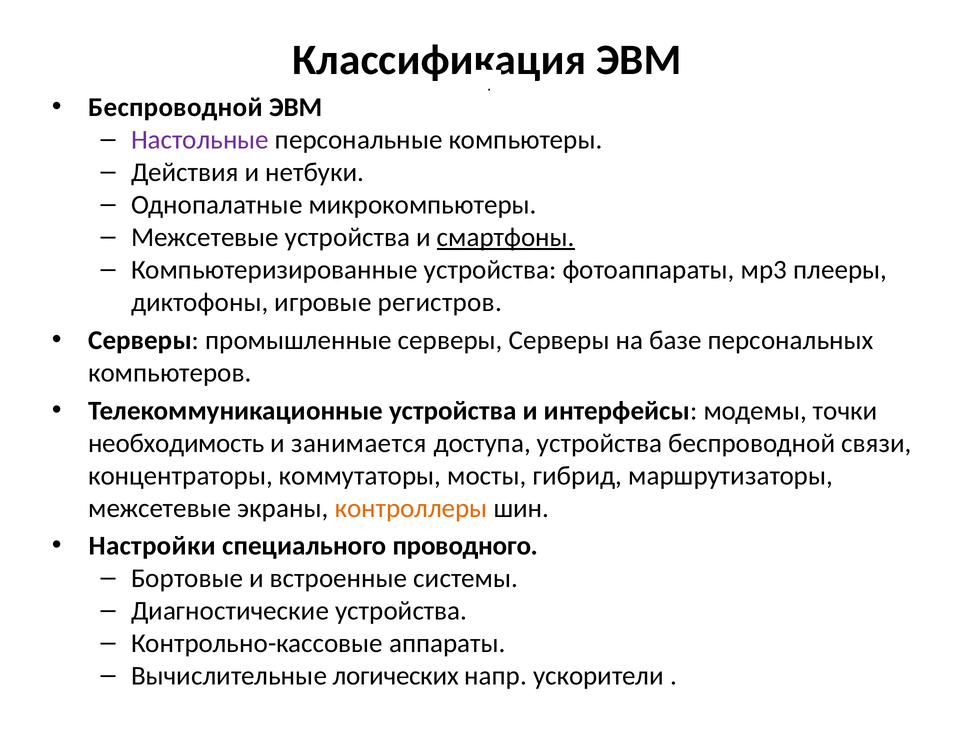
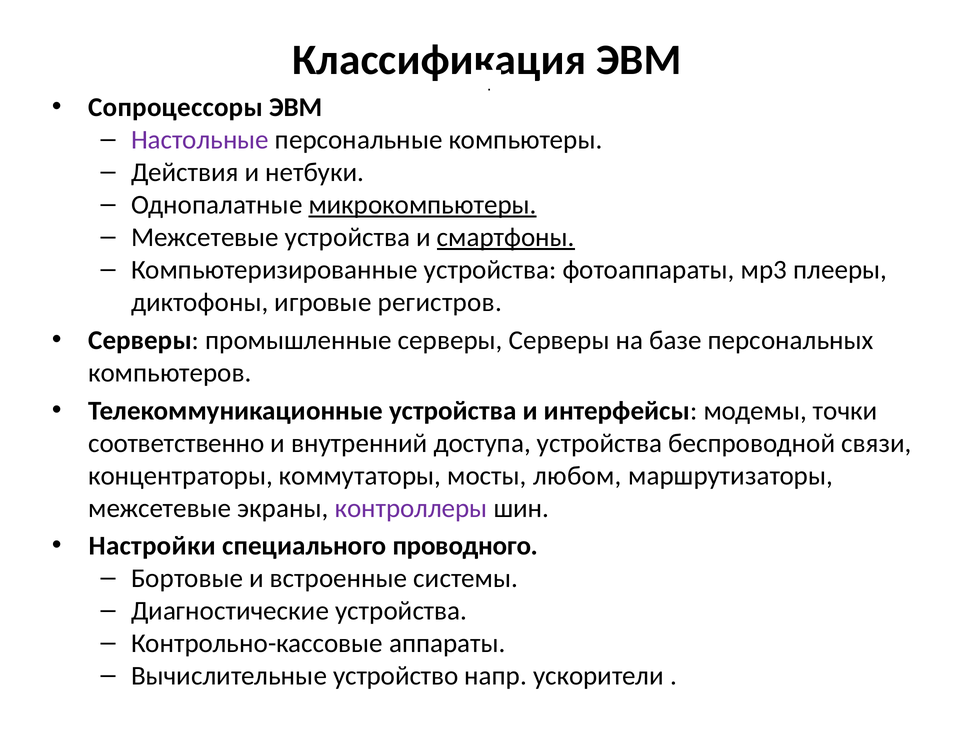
Беспроводной at (176, 107): Беспроводной -> Сопроцессоры
микрокомпьютеры underline: none -> present
необходимость: необходимость -> соответственно
занимается: занимается -> внутренний
гибрид: гибрид -> любом
контроллеры colour: orange -> purple
логических: логических -> устройство
